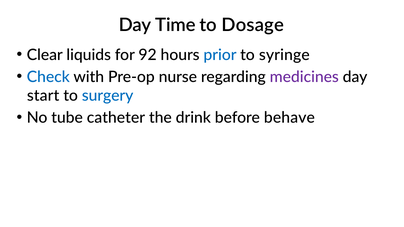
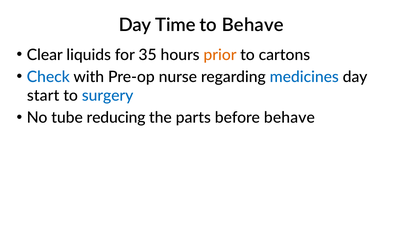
to Dosage: Dosage -> Behave
92: 92 -> 35
prior colour: blue -> orange
syringe: syringe -> cartons
medicines colour: purple -> blue
catheter: catheter -> reducing
drink: drink -> parts
